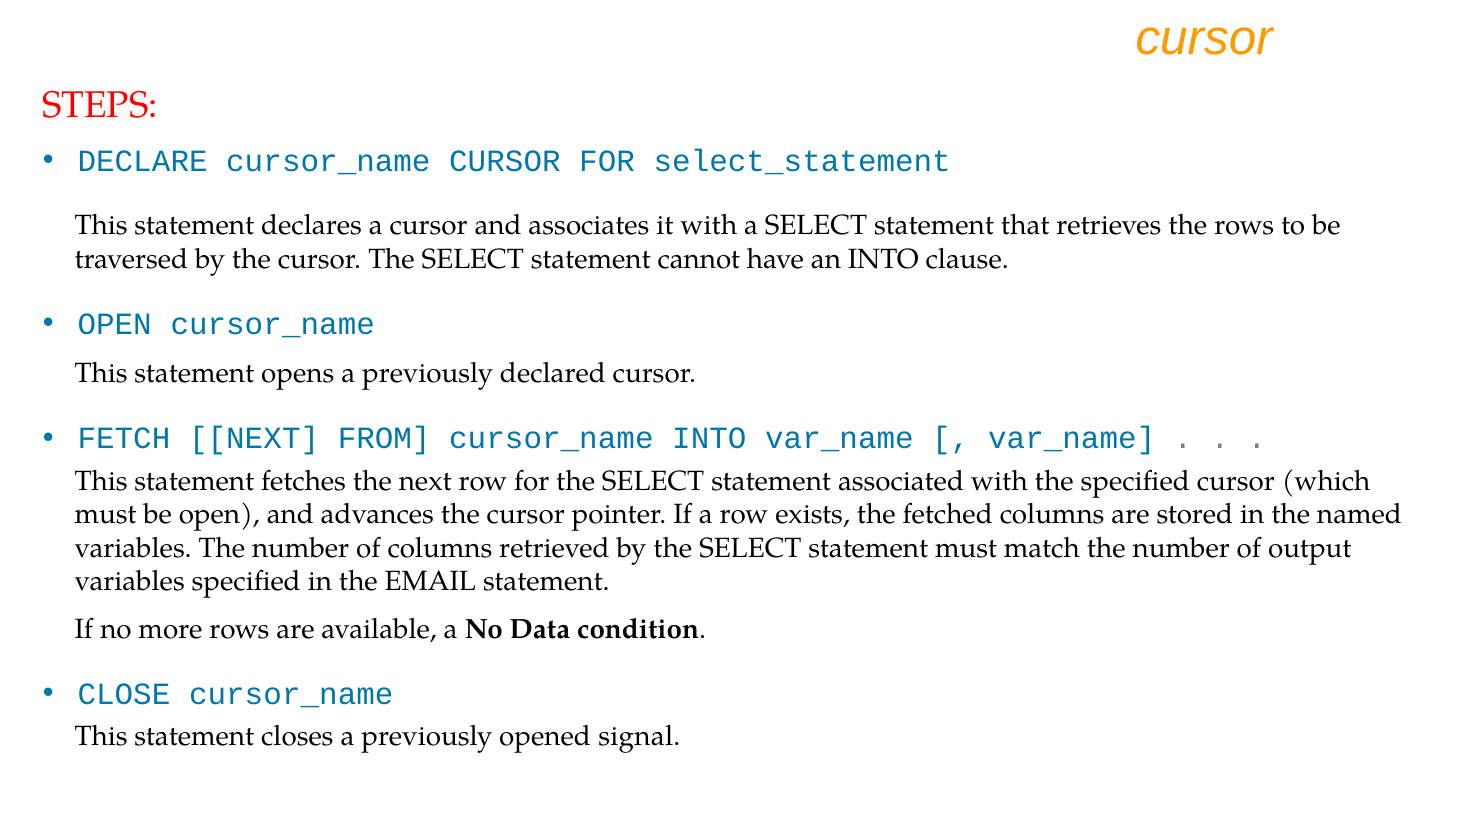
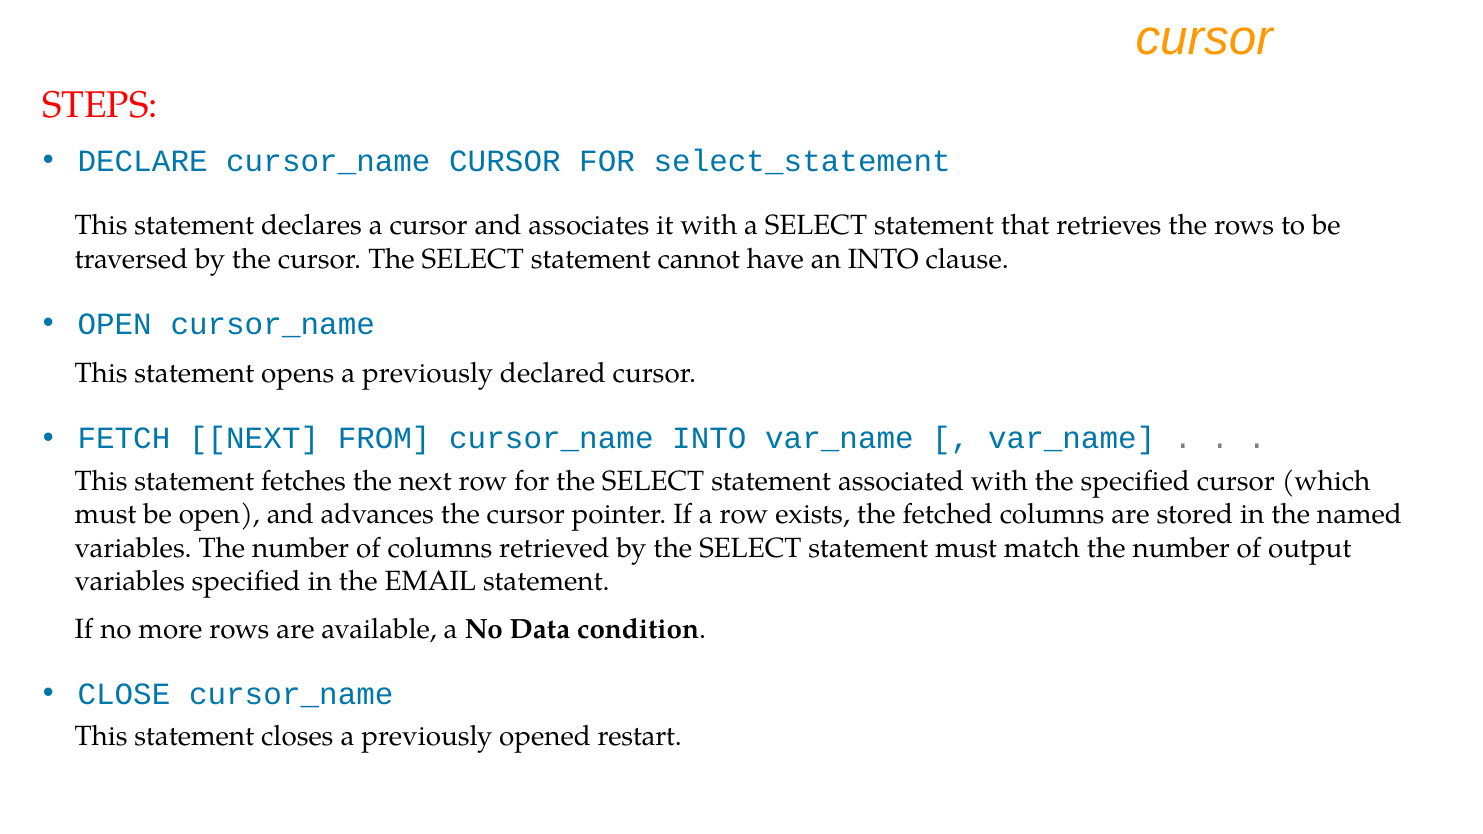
signal: signal -> restart
